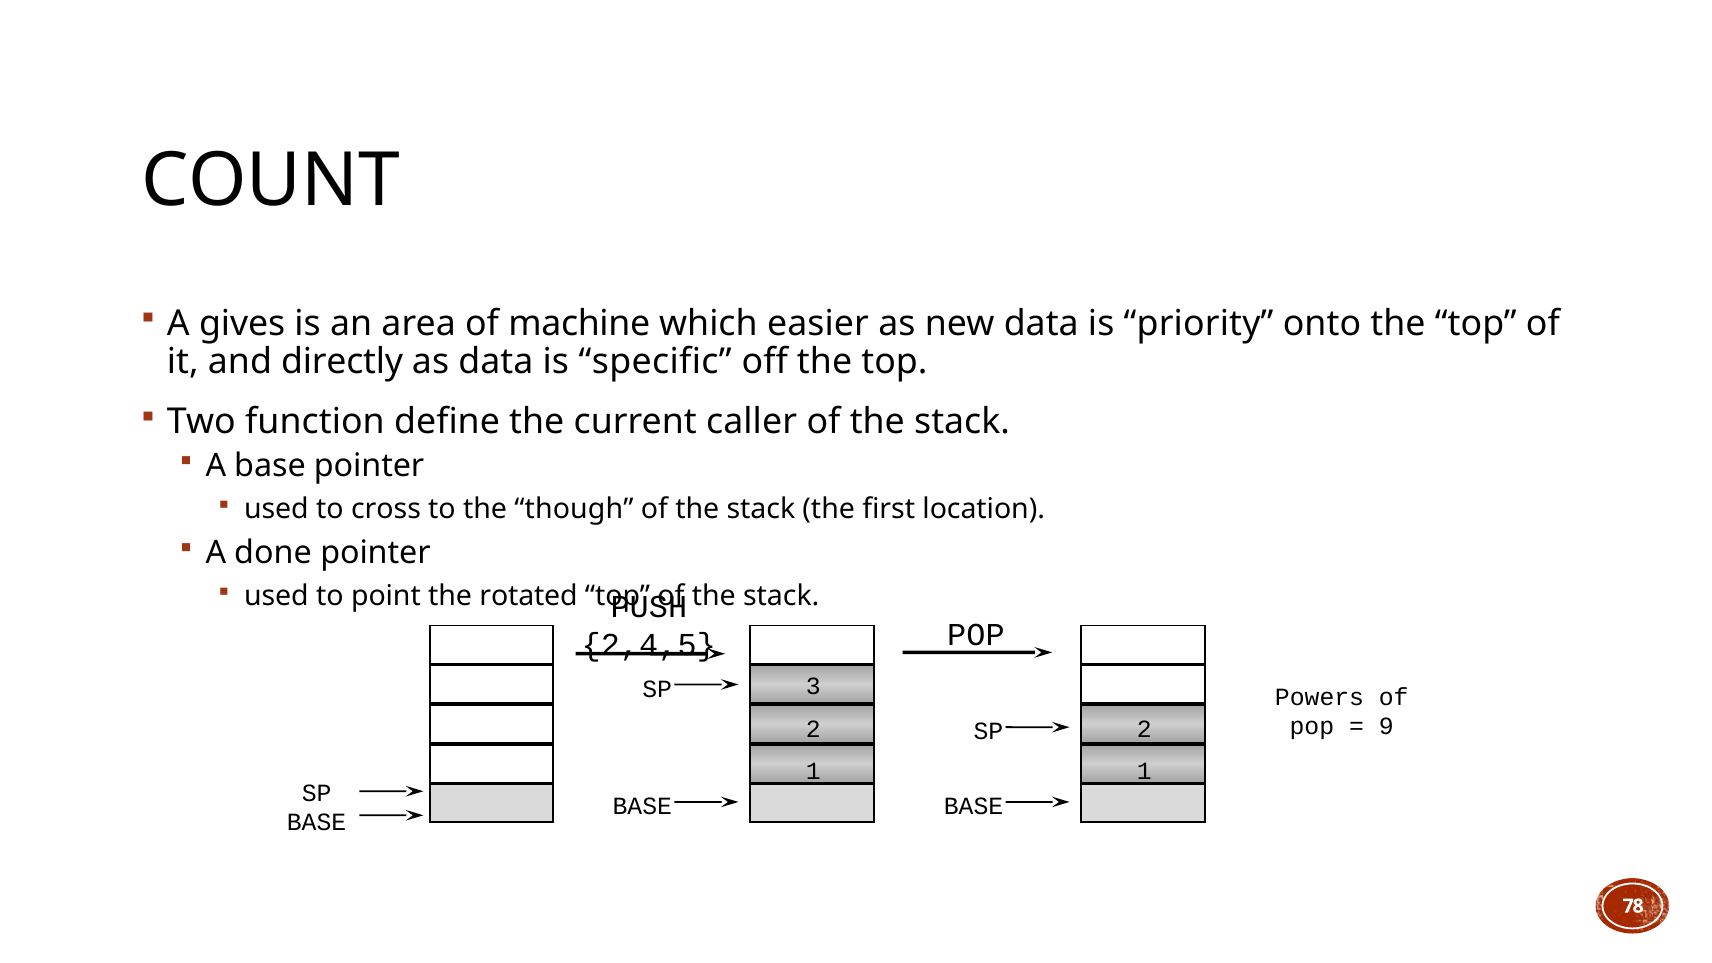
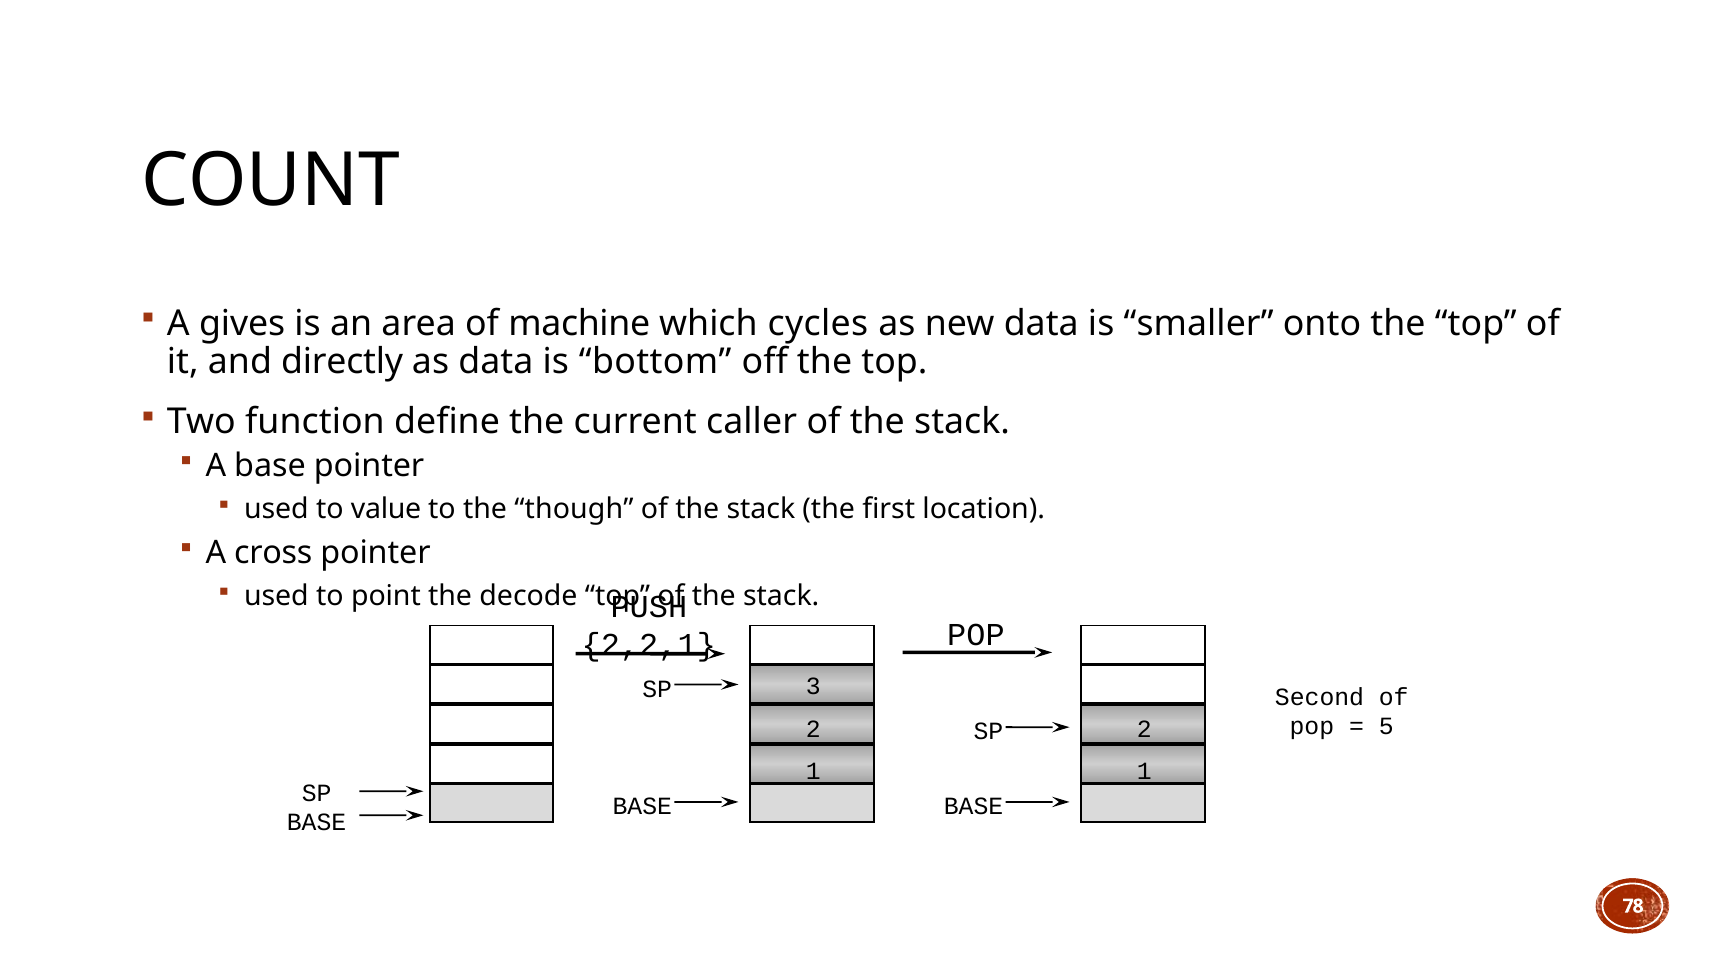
easier: easier -> cycles
priority: priority -> smaller
specific: specific -> bottom
cross: cross -> value
done: done -> cross
rotated: rotated -> decode
2,4,5: 2,4,5 -> 2,2,1
Powers: Powers -> Second
9: 9 -> 5
